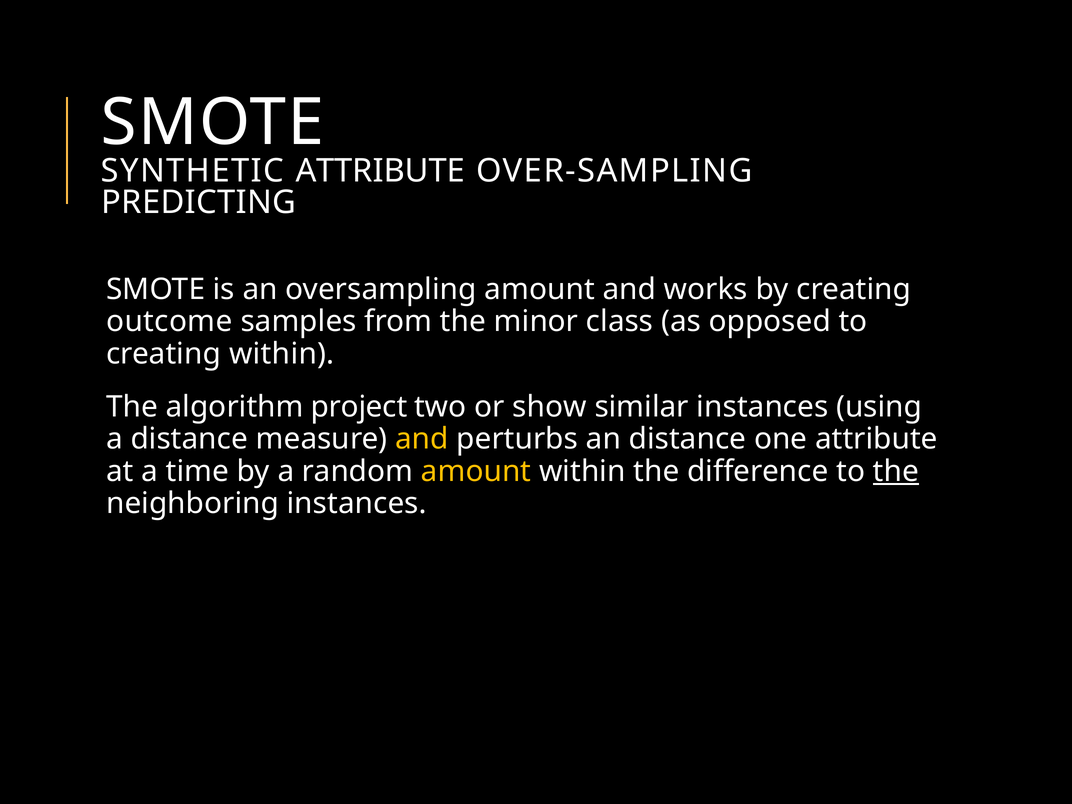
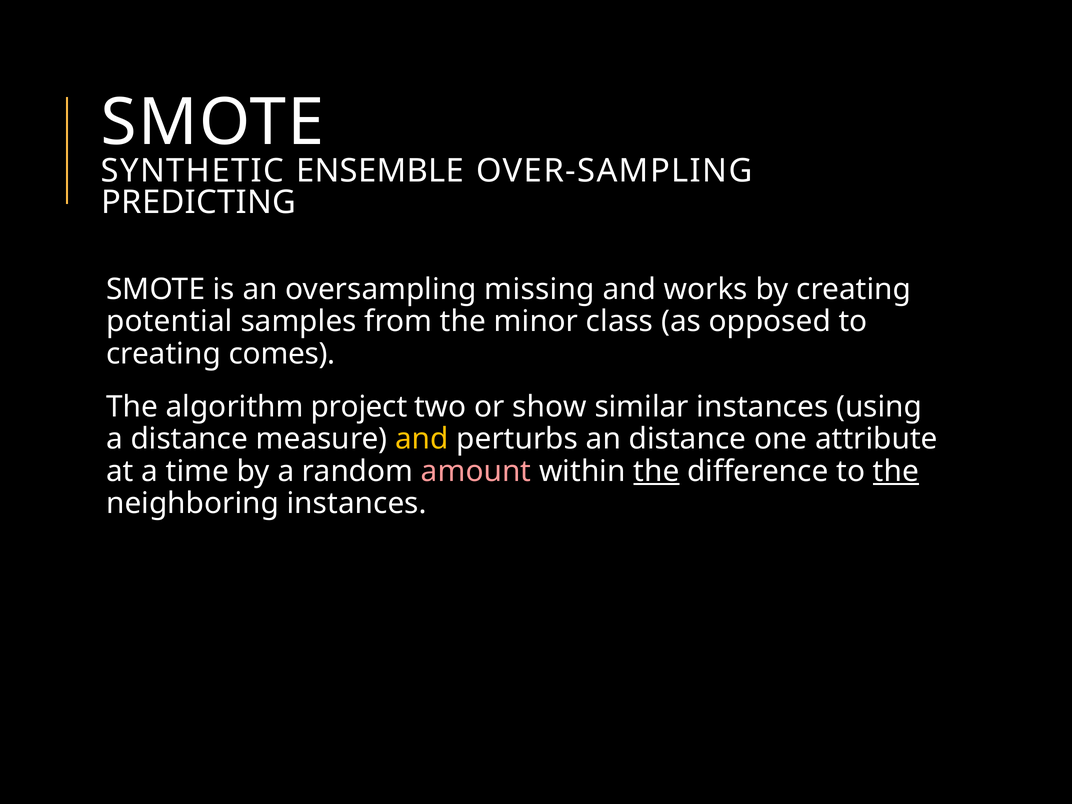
SYNTHETIC ATTRIBUTE: ATTRIBUTE -> ENSEMBLE
oversampling amount: amount -> missing
outcome: outcome -> potential
creating within: within -> comes
amount at (476, 471) colour: yellow -> pink
the at (656, 471) underline: none -> present
